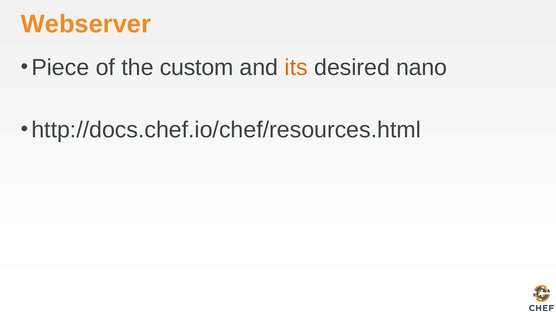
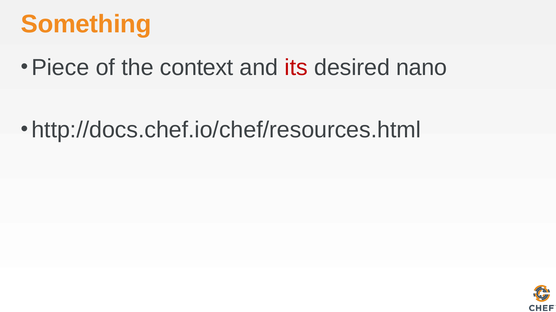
Webserver: Webserver -> Something
custom: custom -> context
its colour: orange -> red
